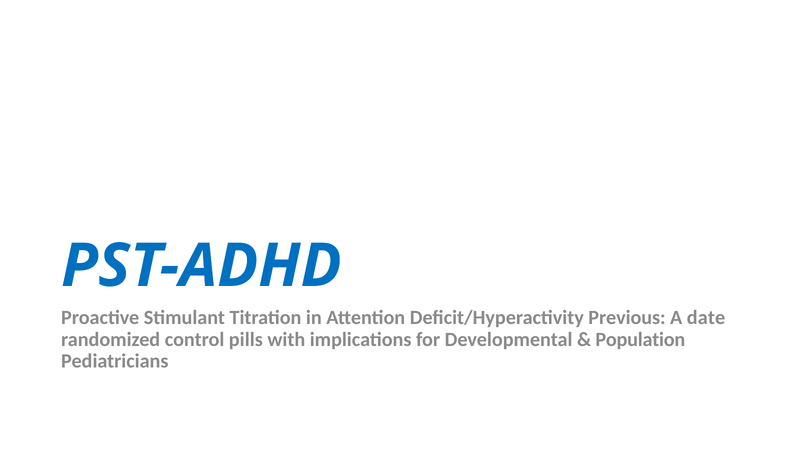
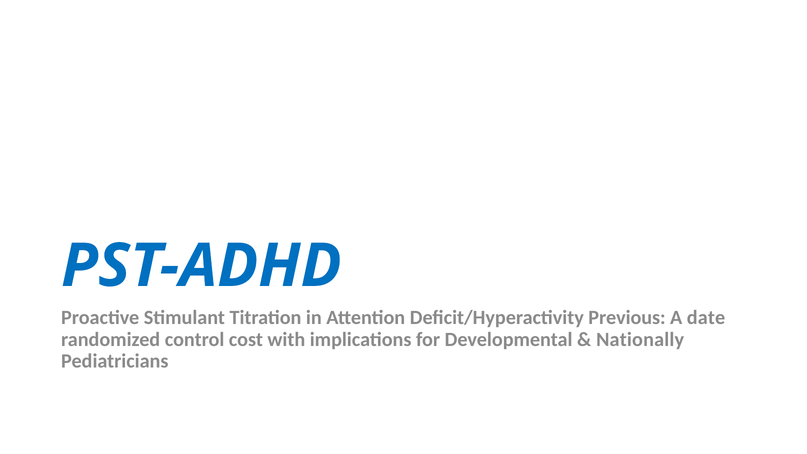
pills: pills -> cost
Population: Population -> Nationally
